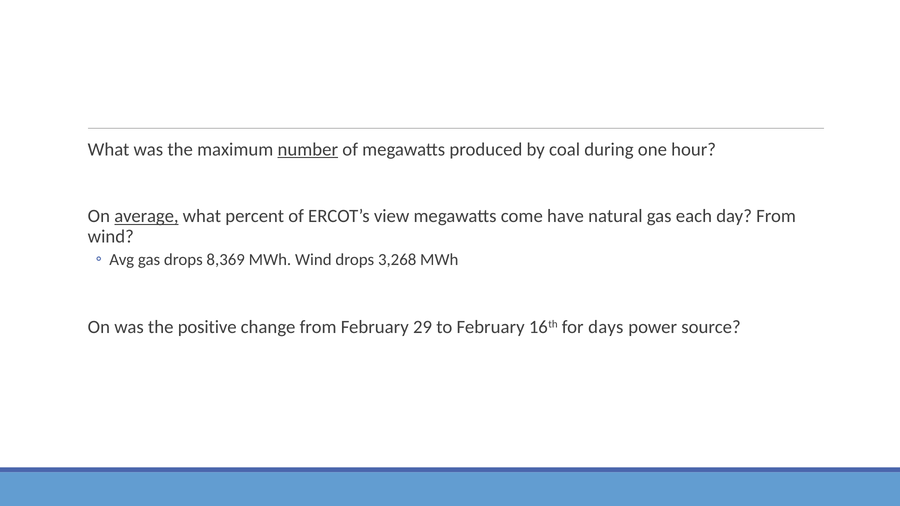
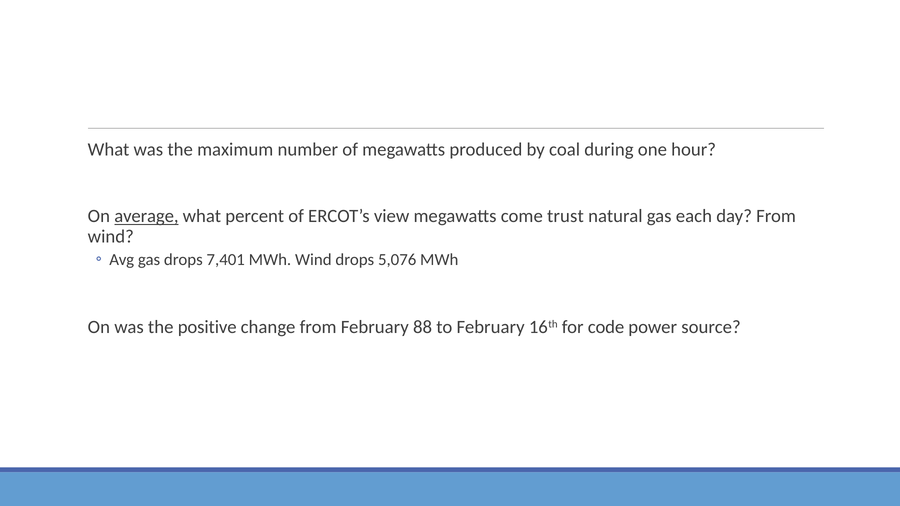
number underline: present -> none
have: have -> trust
8,369: 8,369 -> 7,401
3,268: 3,268 -> 5,076
29: 29 -> 88
days: days -> code
